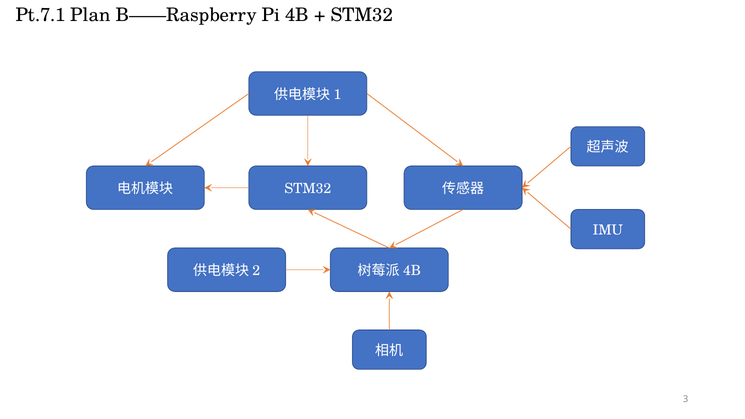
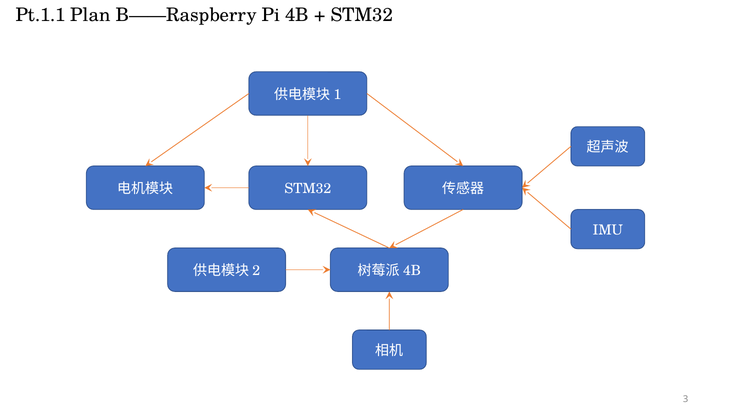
Pt.7.1: Pt.7.1 -> Pt.1.1
